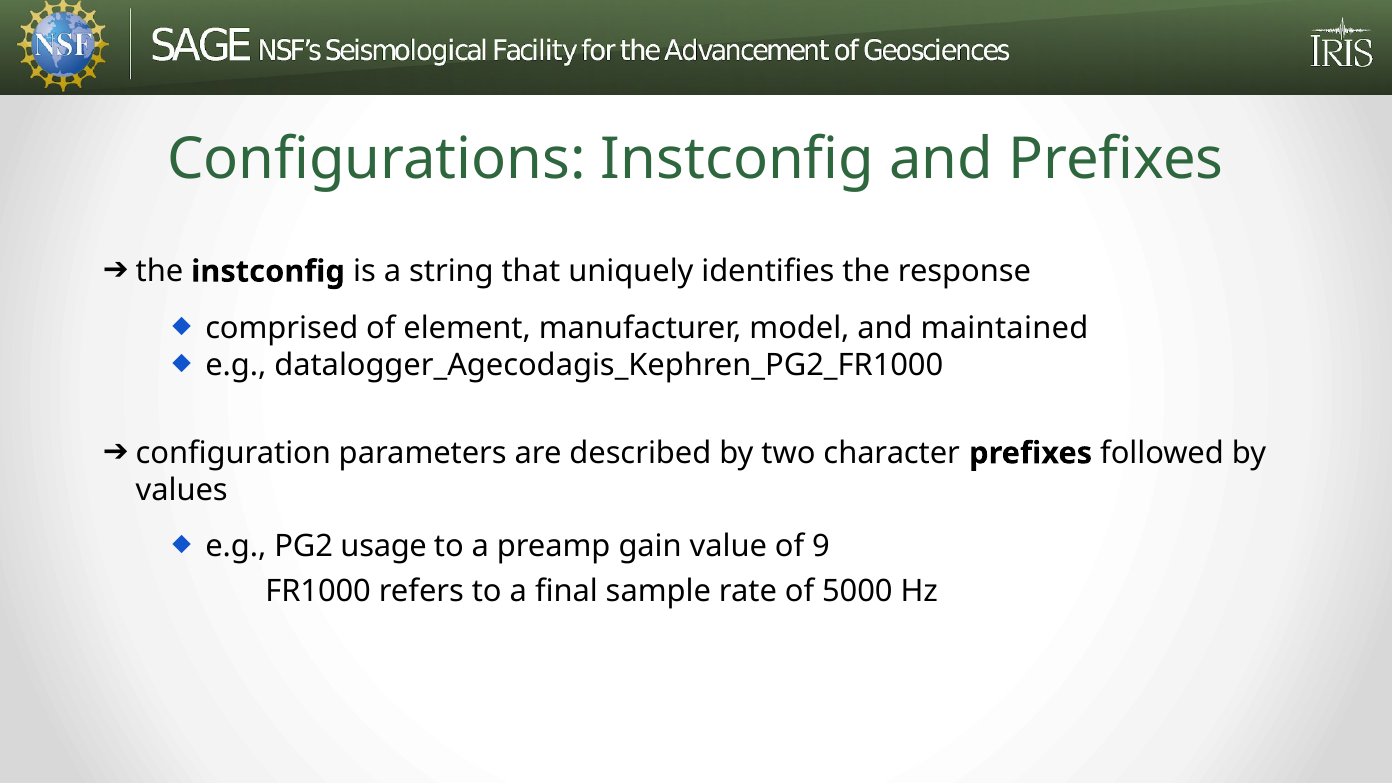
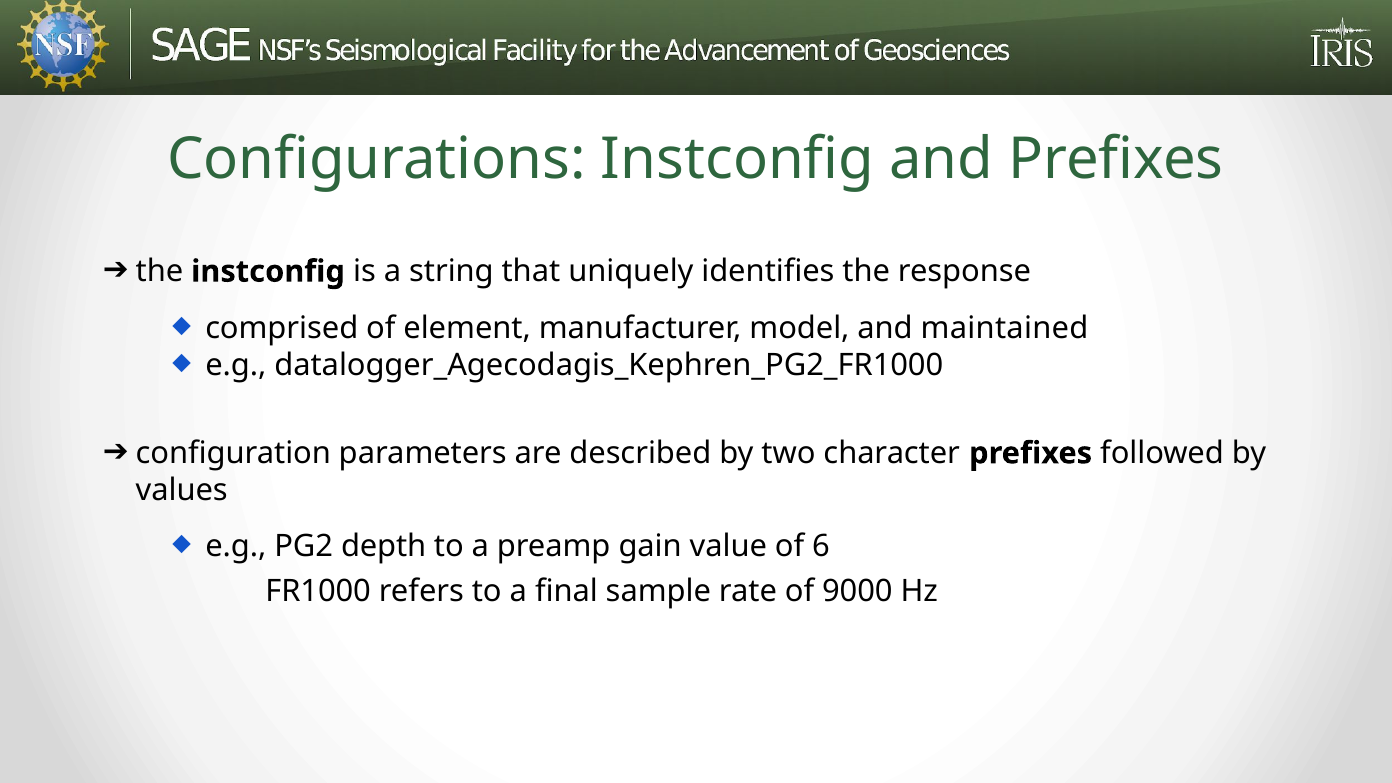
usage: usage -> depth
9: 9 -> 6
5000: 5000 -> 9000
